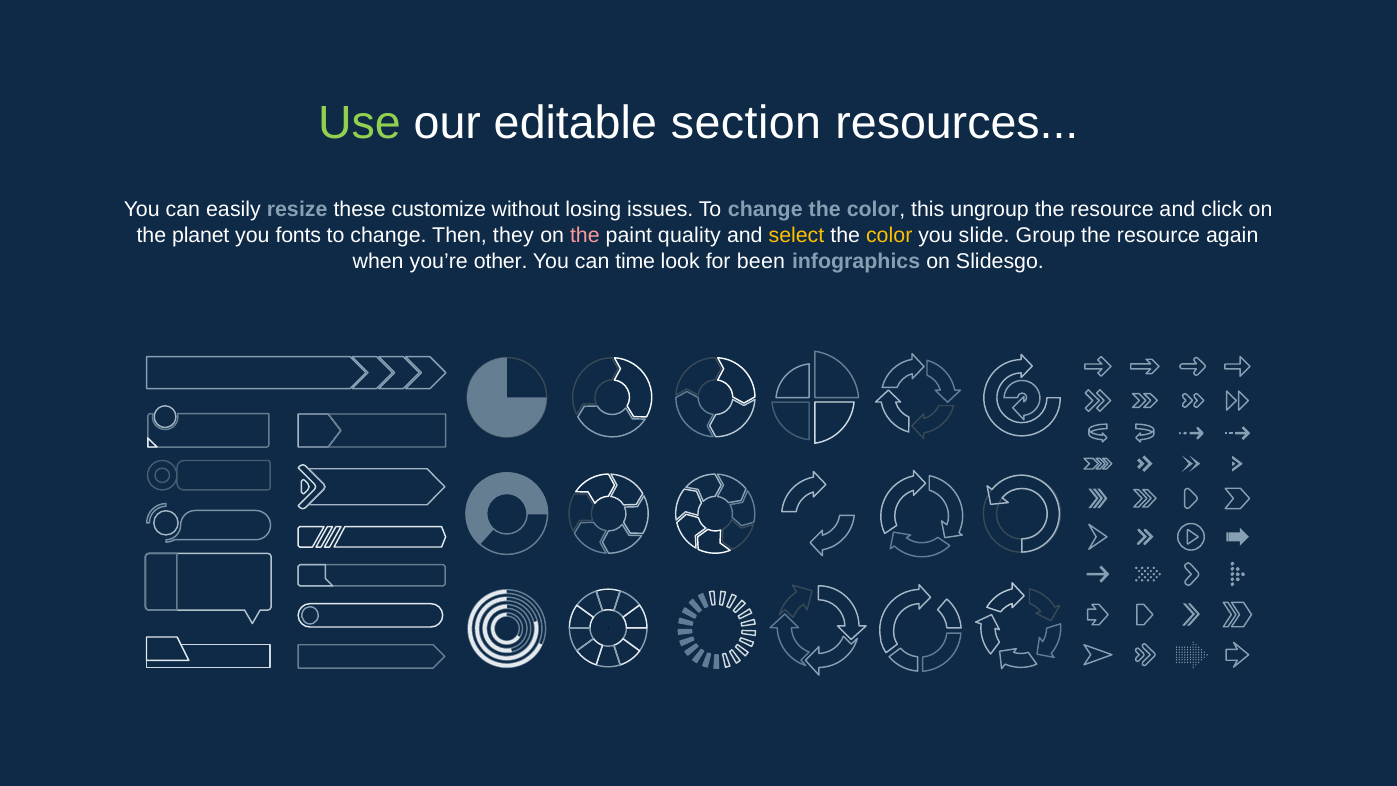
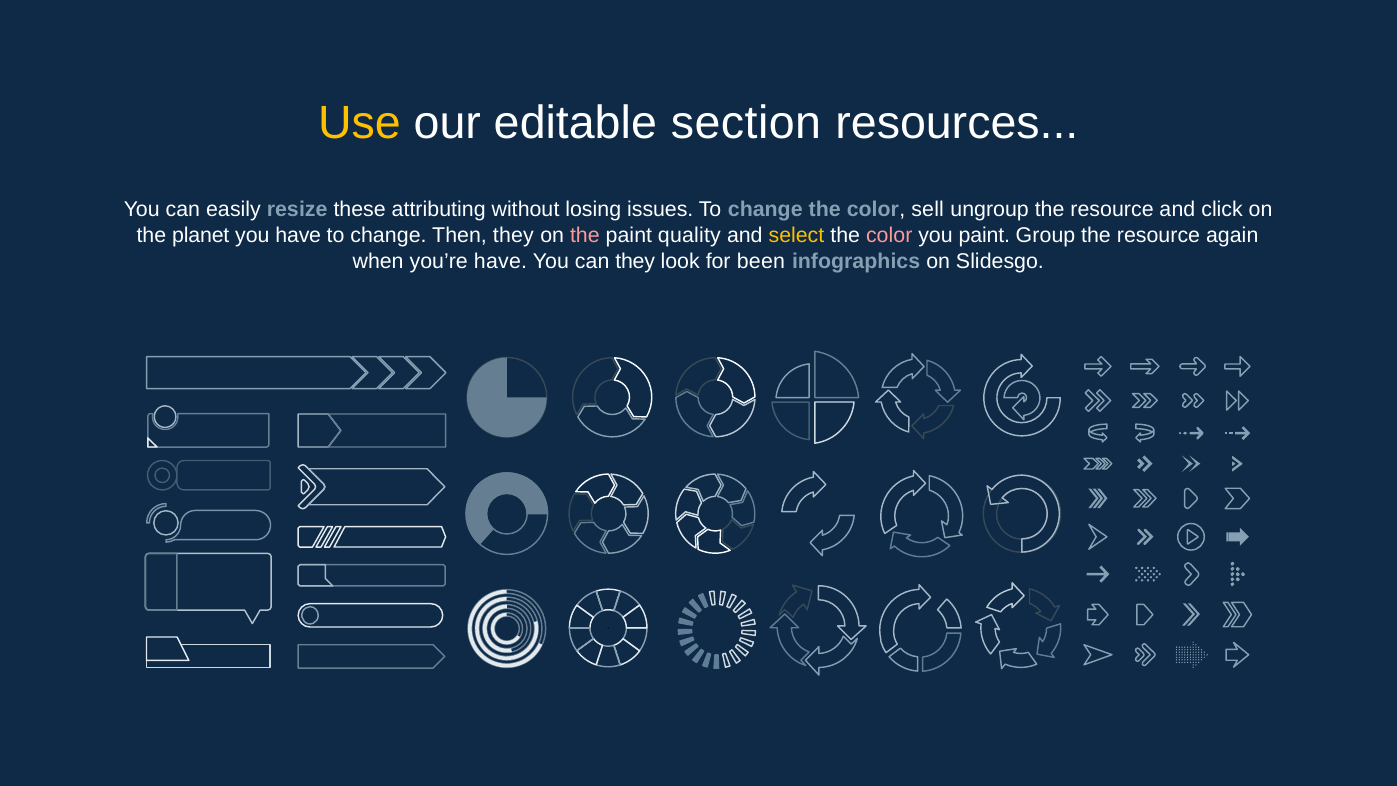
Use colour: light green -> yellow
customize: customize -> attributing
this: this -> sell
you fonts: fonts -> have
color at (889, 235) colour: yellow -> pink
you slide: slide -> paint
you’re other: other -> have
can time: time -> they
